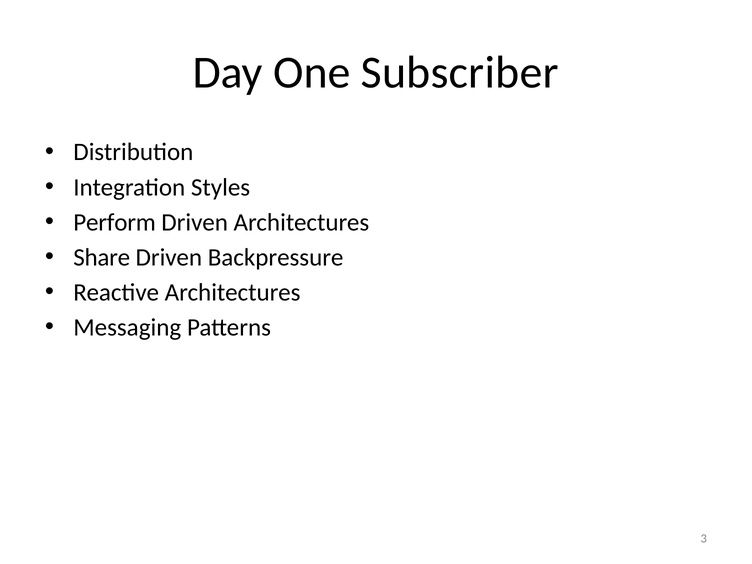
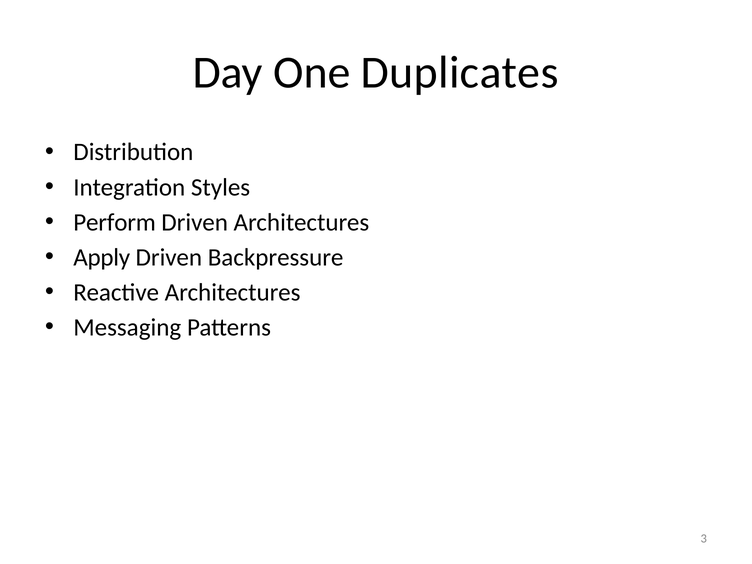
Subscriber: Subscriber -> Duplicates
Share: Share -> Apply
